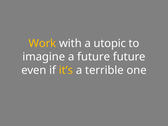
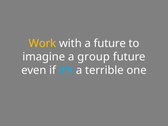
a utopic: utopic -> future
a future: future -> group
it’s colour: yellow -> light blue
